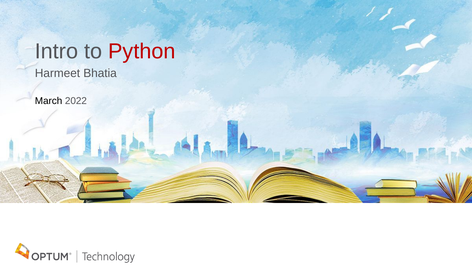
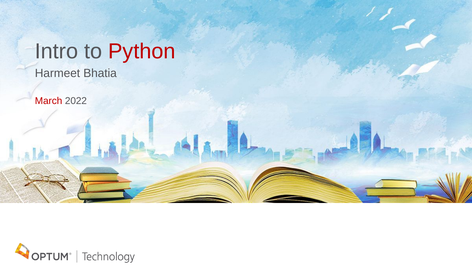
March colour: black -> red
